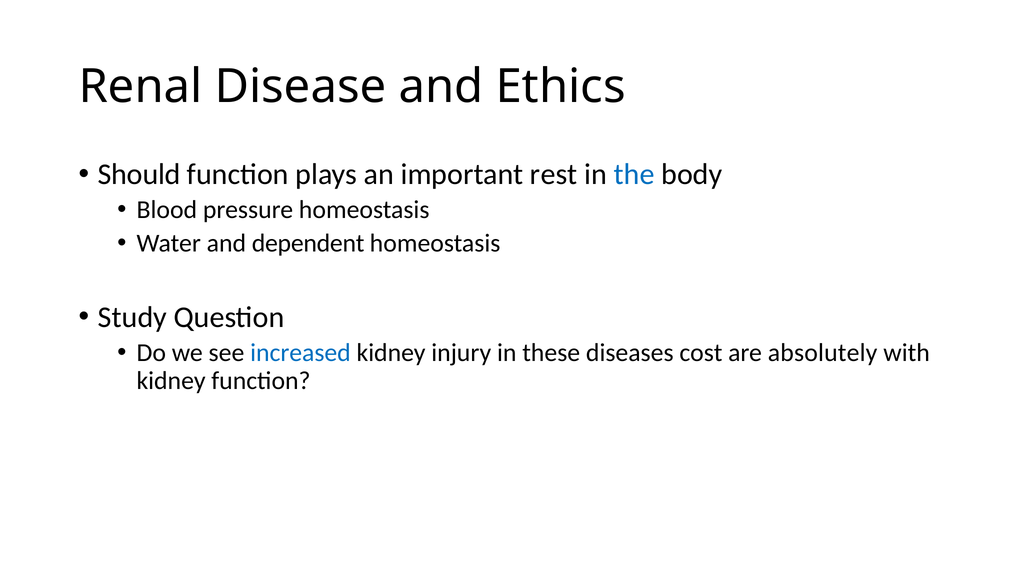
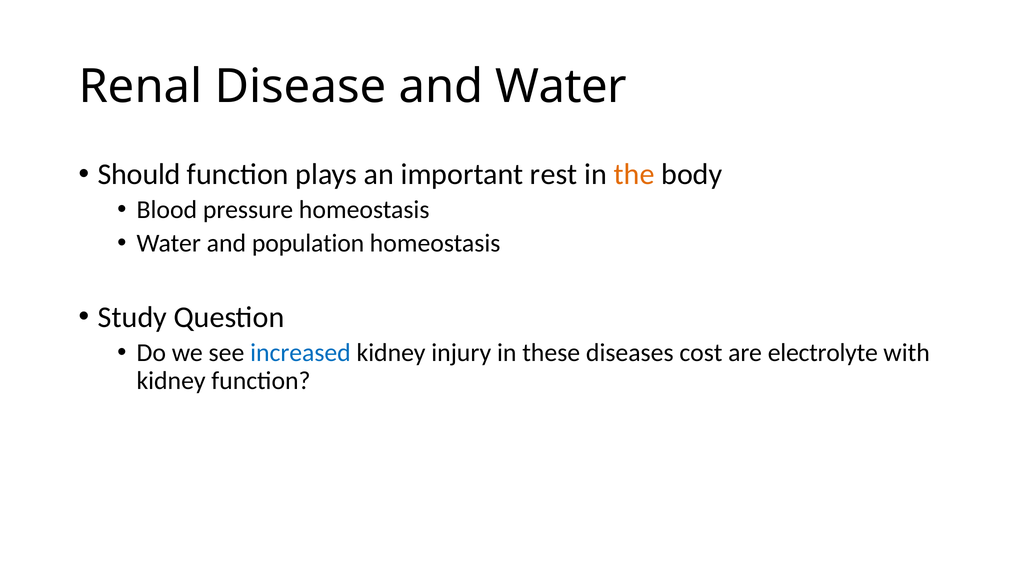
and Ethics: Ethics -> Water
the colour: blue -> orange
dependent: dependent -> population
absolutely: absolutely -> electrolyte
